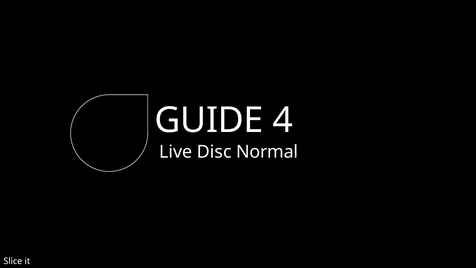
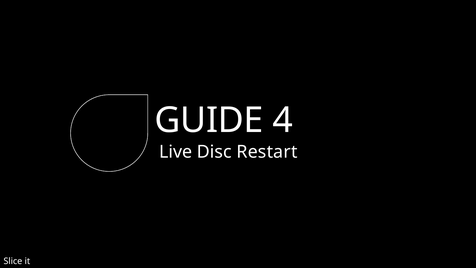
Normal: Normal -> Restart
